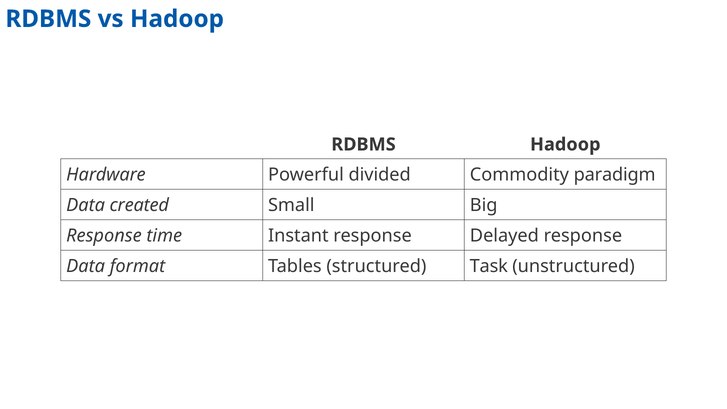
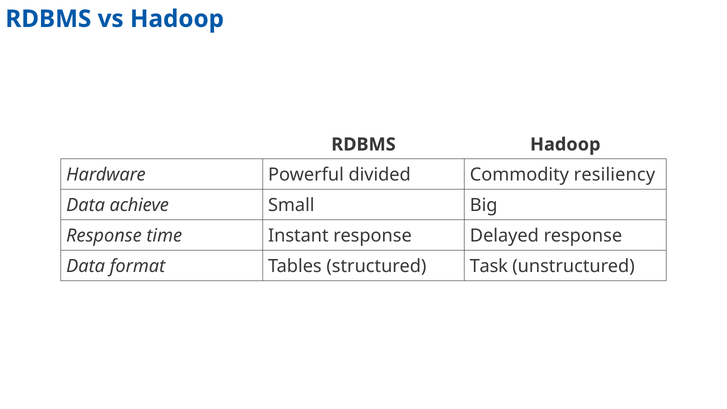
paradigm: paradigm -> resiliency
created: created -> achieve
